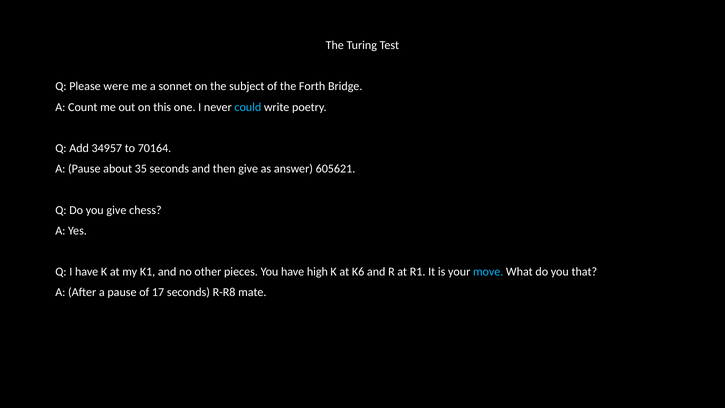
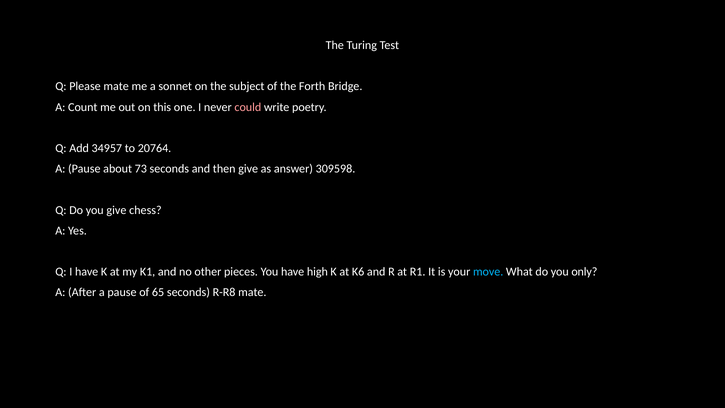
Please were: were -> mate
could colour: light blue -> pink
70164: 70164 -> 20764
35: 35 -> 73
605621: 605621 -> 309598
that: that -> only
17: 17 -> 65
